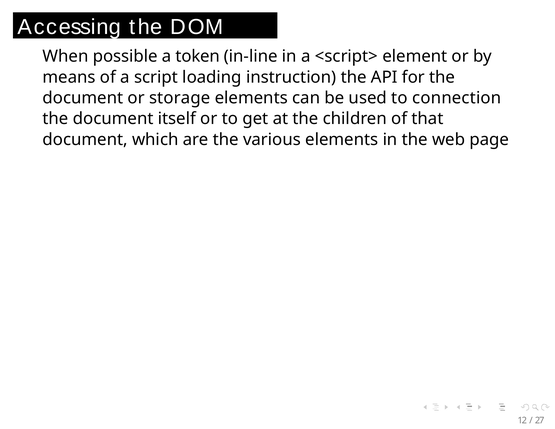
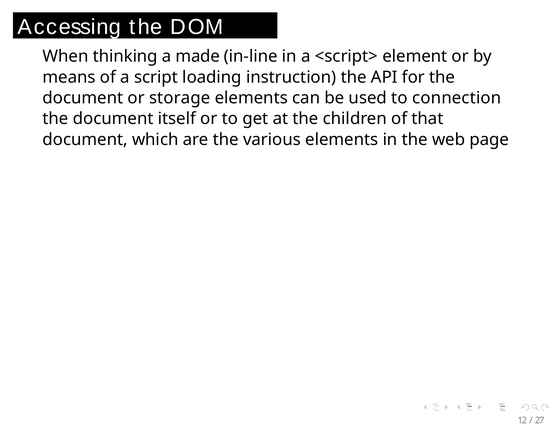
possible: possible -> thinking
token: token -> made
